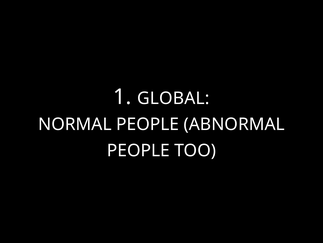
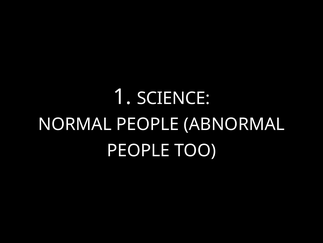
GLOBAL: GLOBAL -> SCIENCE
